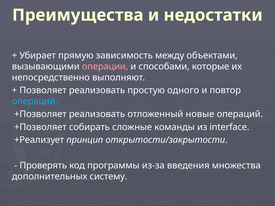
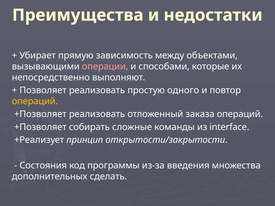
операций at (35, 101) colour: light blue -> yellow
новые: новые -> заказа
Проверять: Проверять -> Состояния
систему: систему -> сделать
